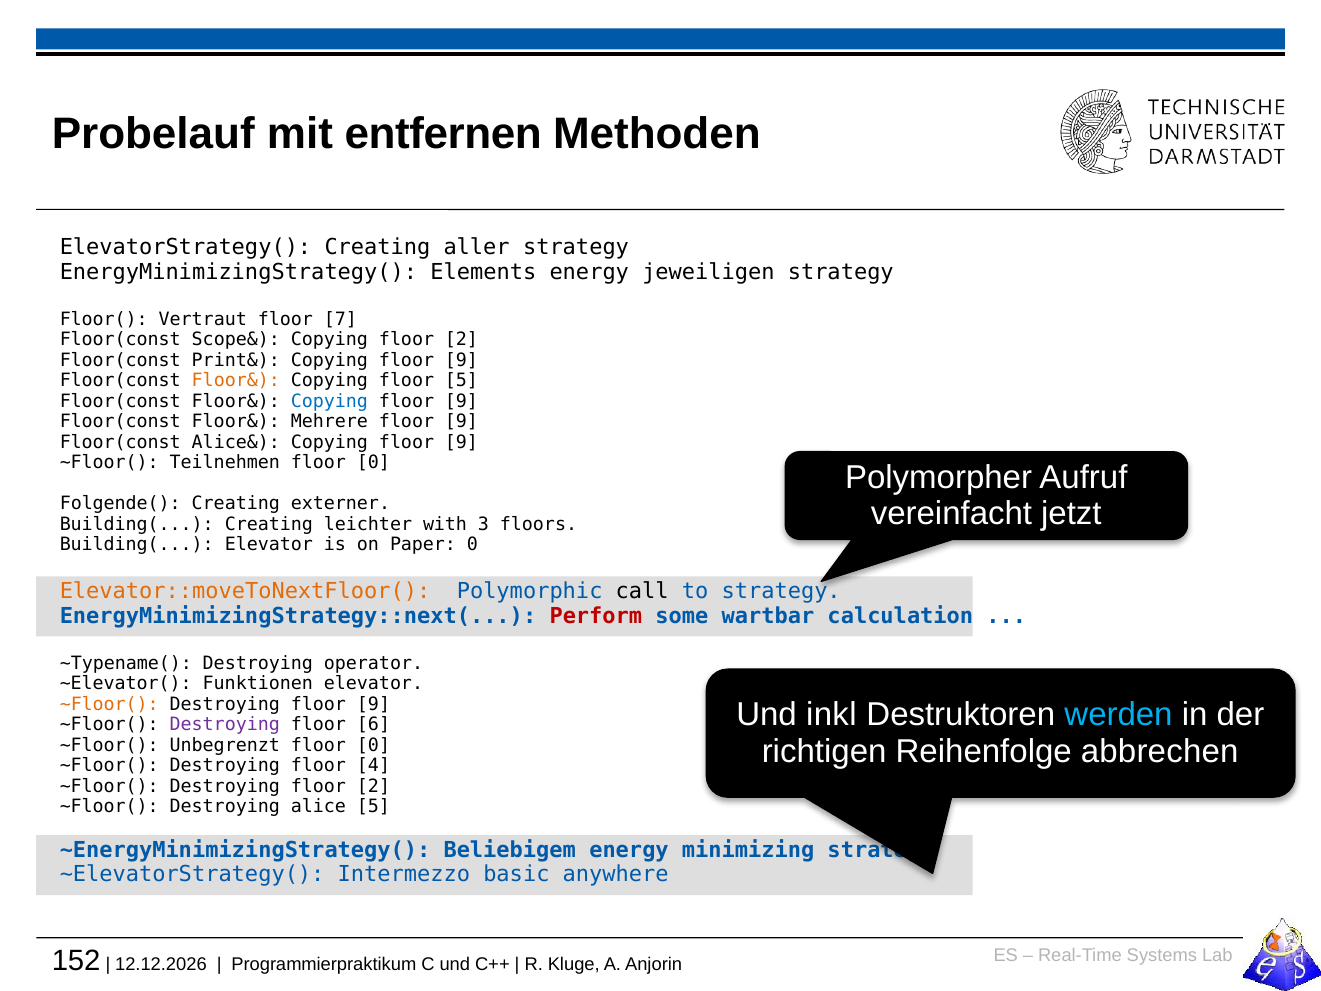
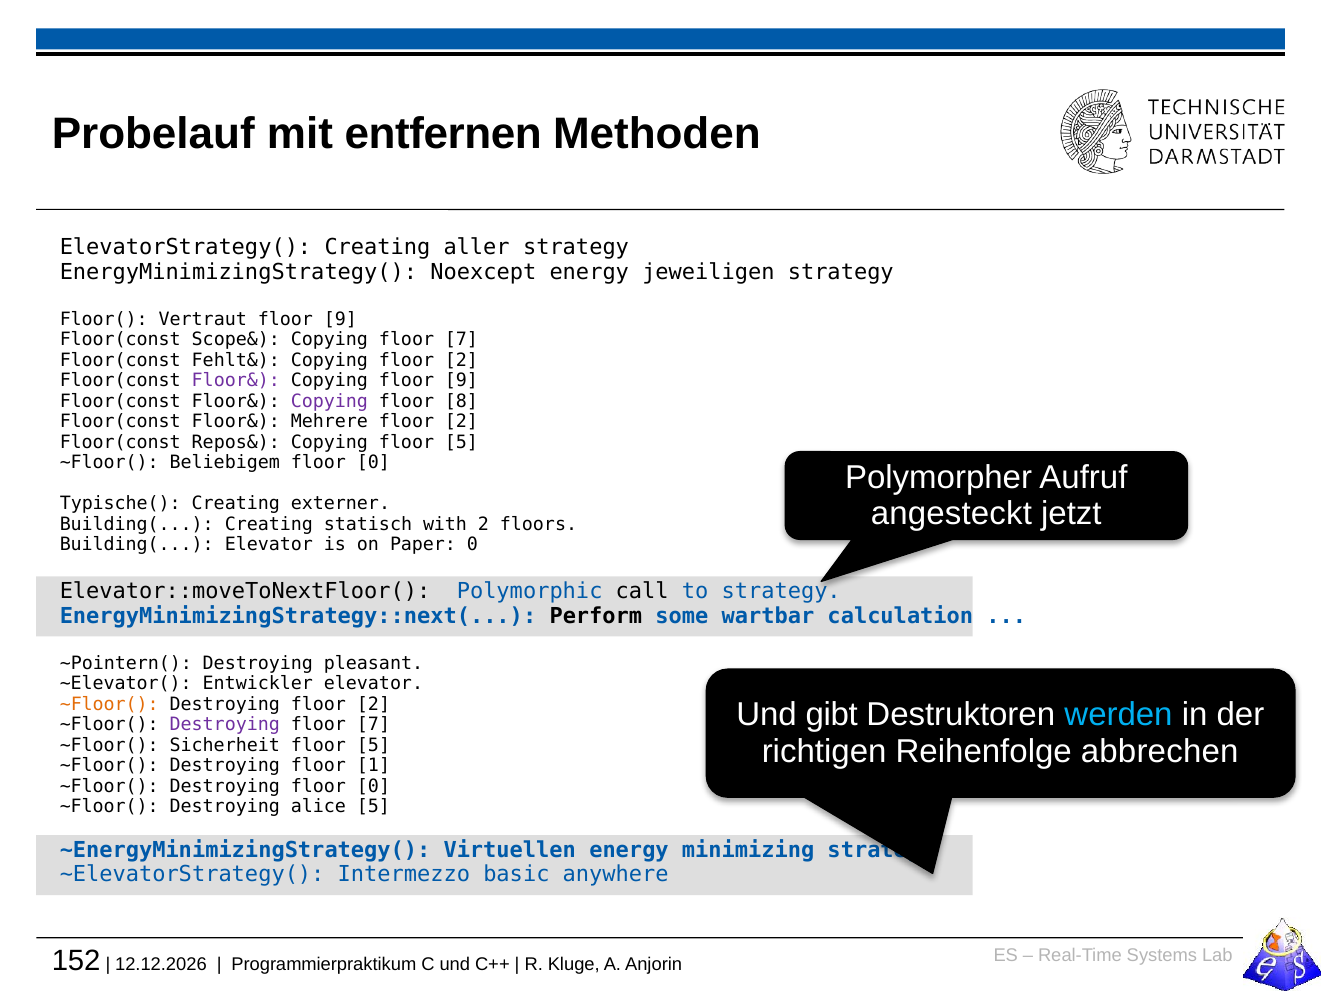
Elements: Elements -> Noexcept
7 at (340, 319): 7 -> 9
Copying floor 2: 2 -> 7
Print&: Print& -> Fehlt&
9 at (461, 360): 9 -> 2
Floor& at (236, 381) colour: orange -> purple
Copying floor 5: 5 -> 9
Copying at (329, 401) colour: blue -> purple
9 at (461, 401): 9 -> 8
9 at (461, 421): 9 -> 2
Alice&: Alice& -> Repos&
9 at (461, 442): 9 -> 5
Teilnehmen: Teilnehmen -> Beliebigem
Folgende(: Folgende( -> Typische(
vereinfacht: vereinfacht -> angesteckt
leichter: leichter -> statisch
with 3: 3 -> 2
Elevator::moveToNextFloor( colour: orange -> black
Perform colour: red -> black
~Typename(: ~Typename( -> ~Pointern(
operator: operator -> pleasant
Funktionen: Funktionen -> Entwickler
Destroying floor 9: 9 -> 2
inkl: inkl -> gibt
6 at (374, 725): 6 -> 7
Unbegrenzt: Unbegrenzt -> Sicherheit
0 at (374, 745): 0 -> 5
4: 4 -> 1
Destroying floor 2: 2 -> 0
Beliebigem: Beliebigem -> Virtuellen
